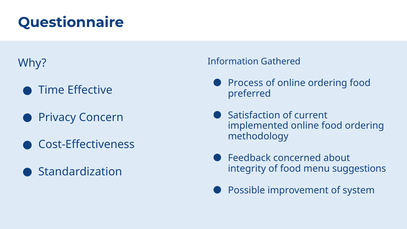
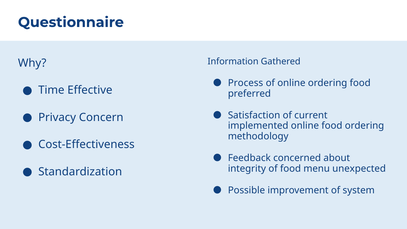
suggestions: suggestions -> unexpected
